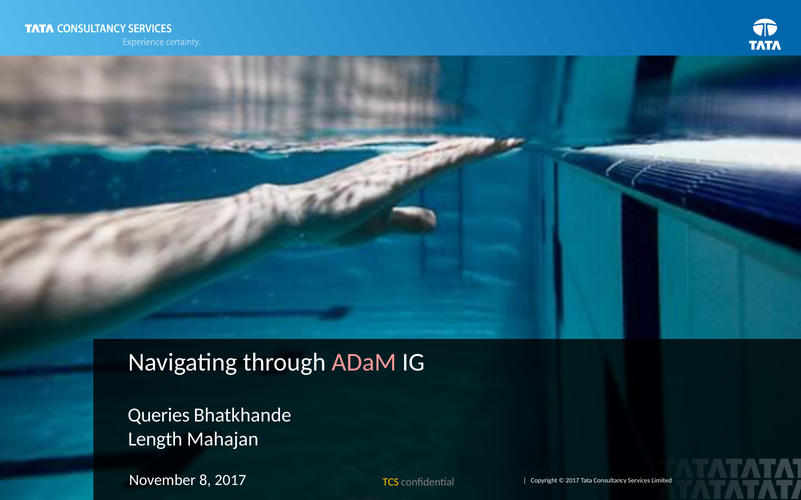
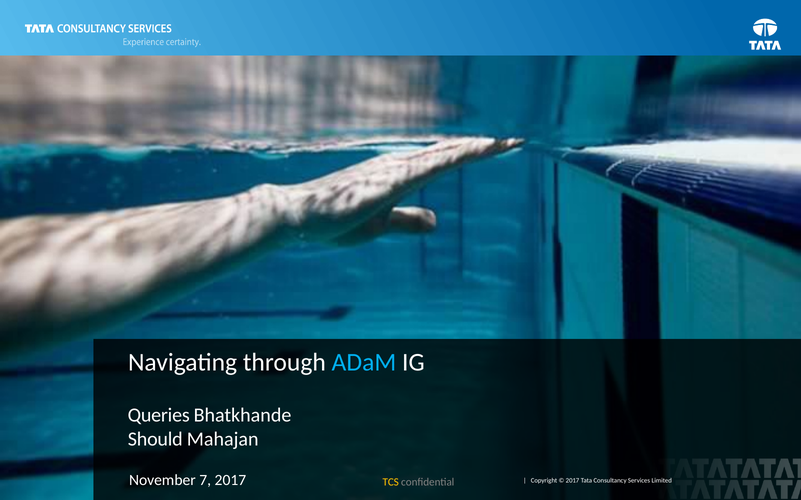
ADaM colour: pink -> light blue
Length: Length -> Should
8: 8 -> 7
